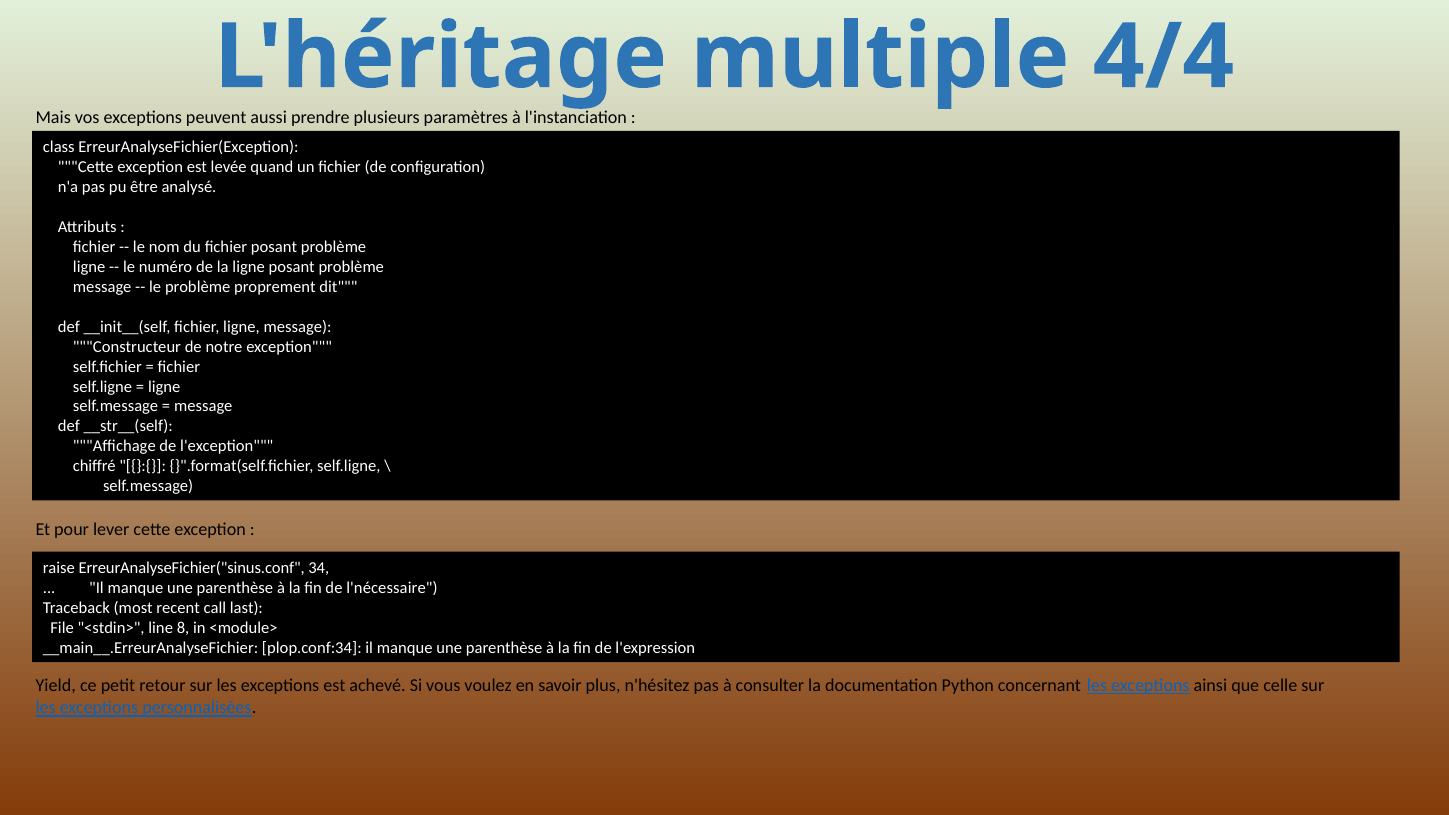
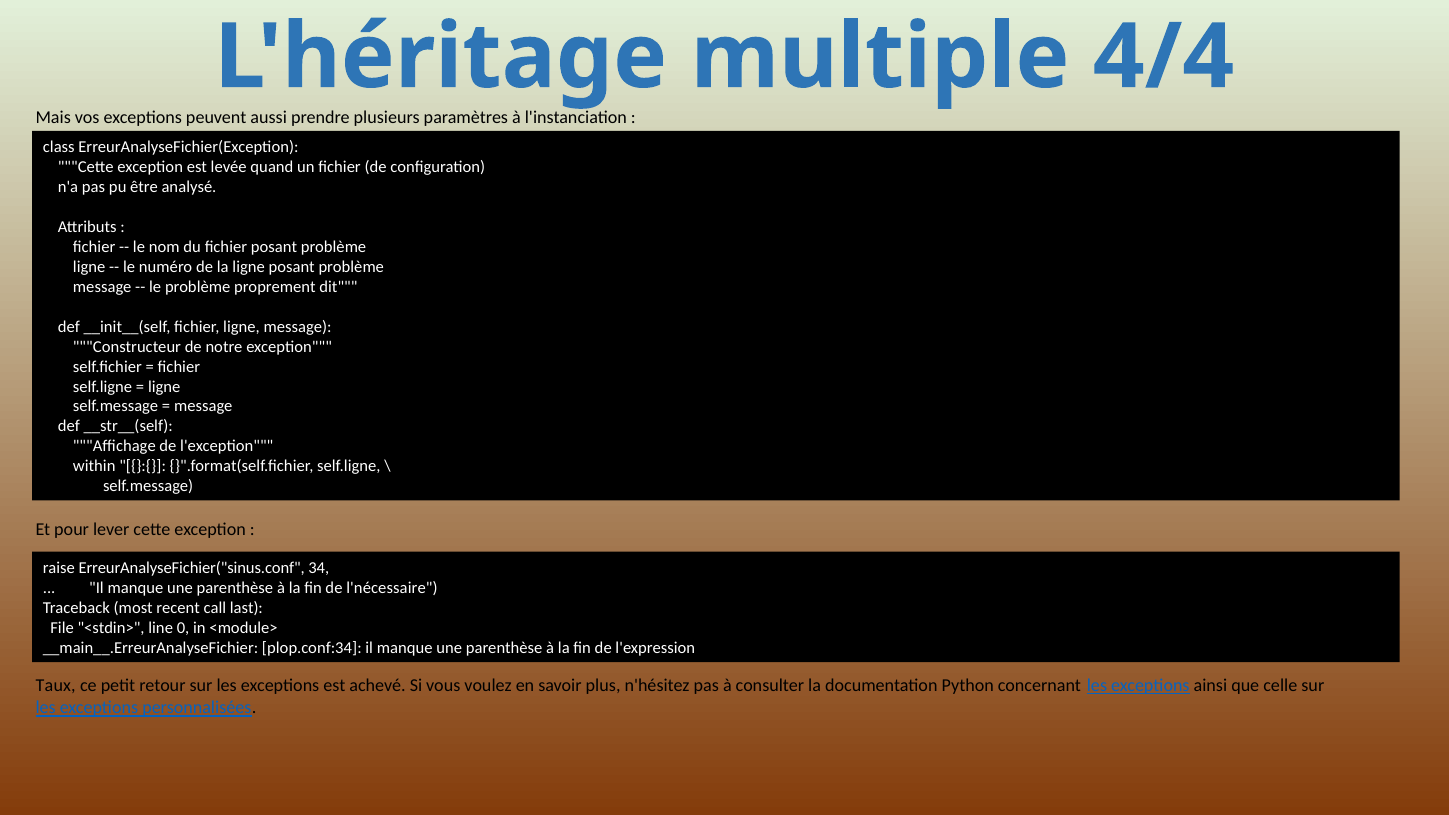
chiffré: chiffré -> within
8: 8 -> 0
Yield: Yield -> Taux
